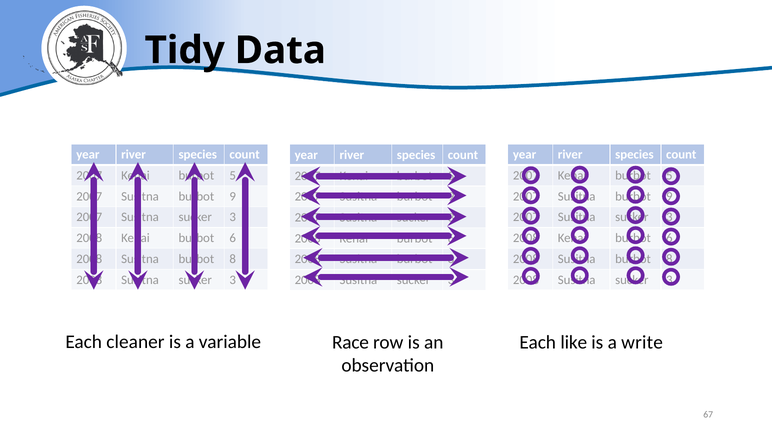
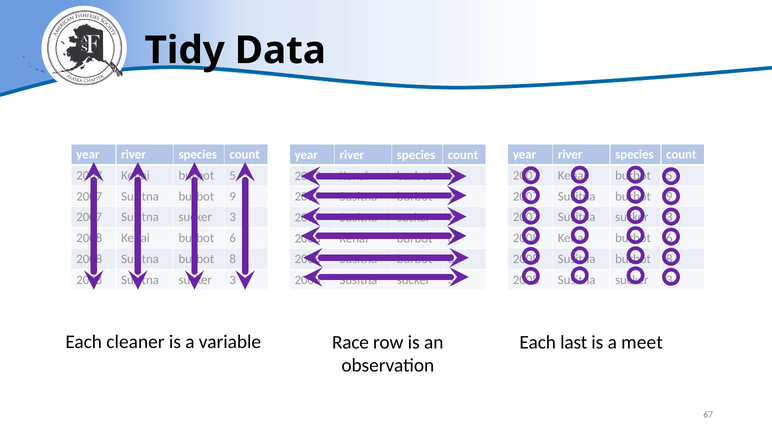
like: like -> last
write: write -> meet
